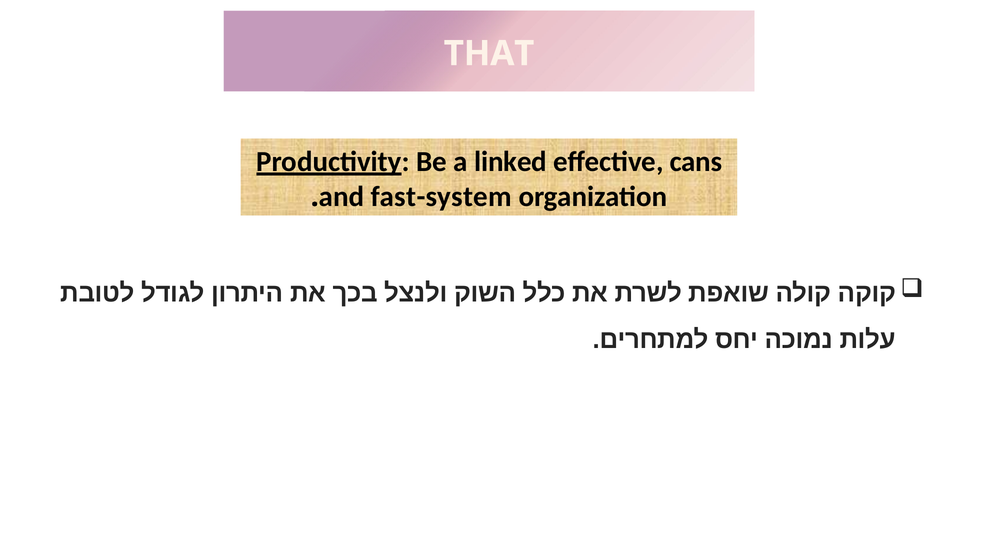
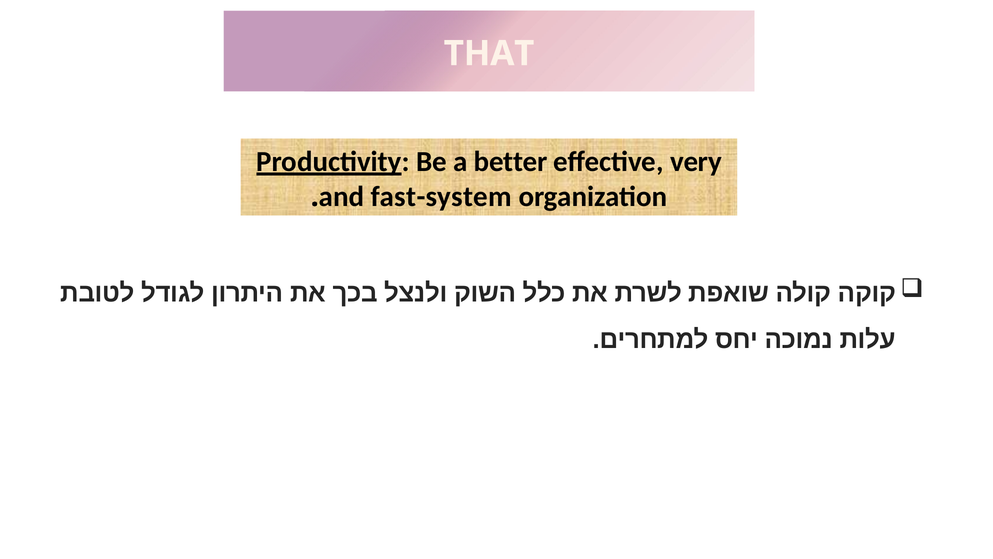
linked: linked -> better
cans: cans -> very
